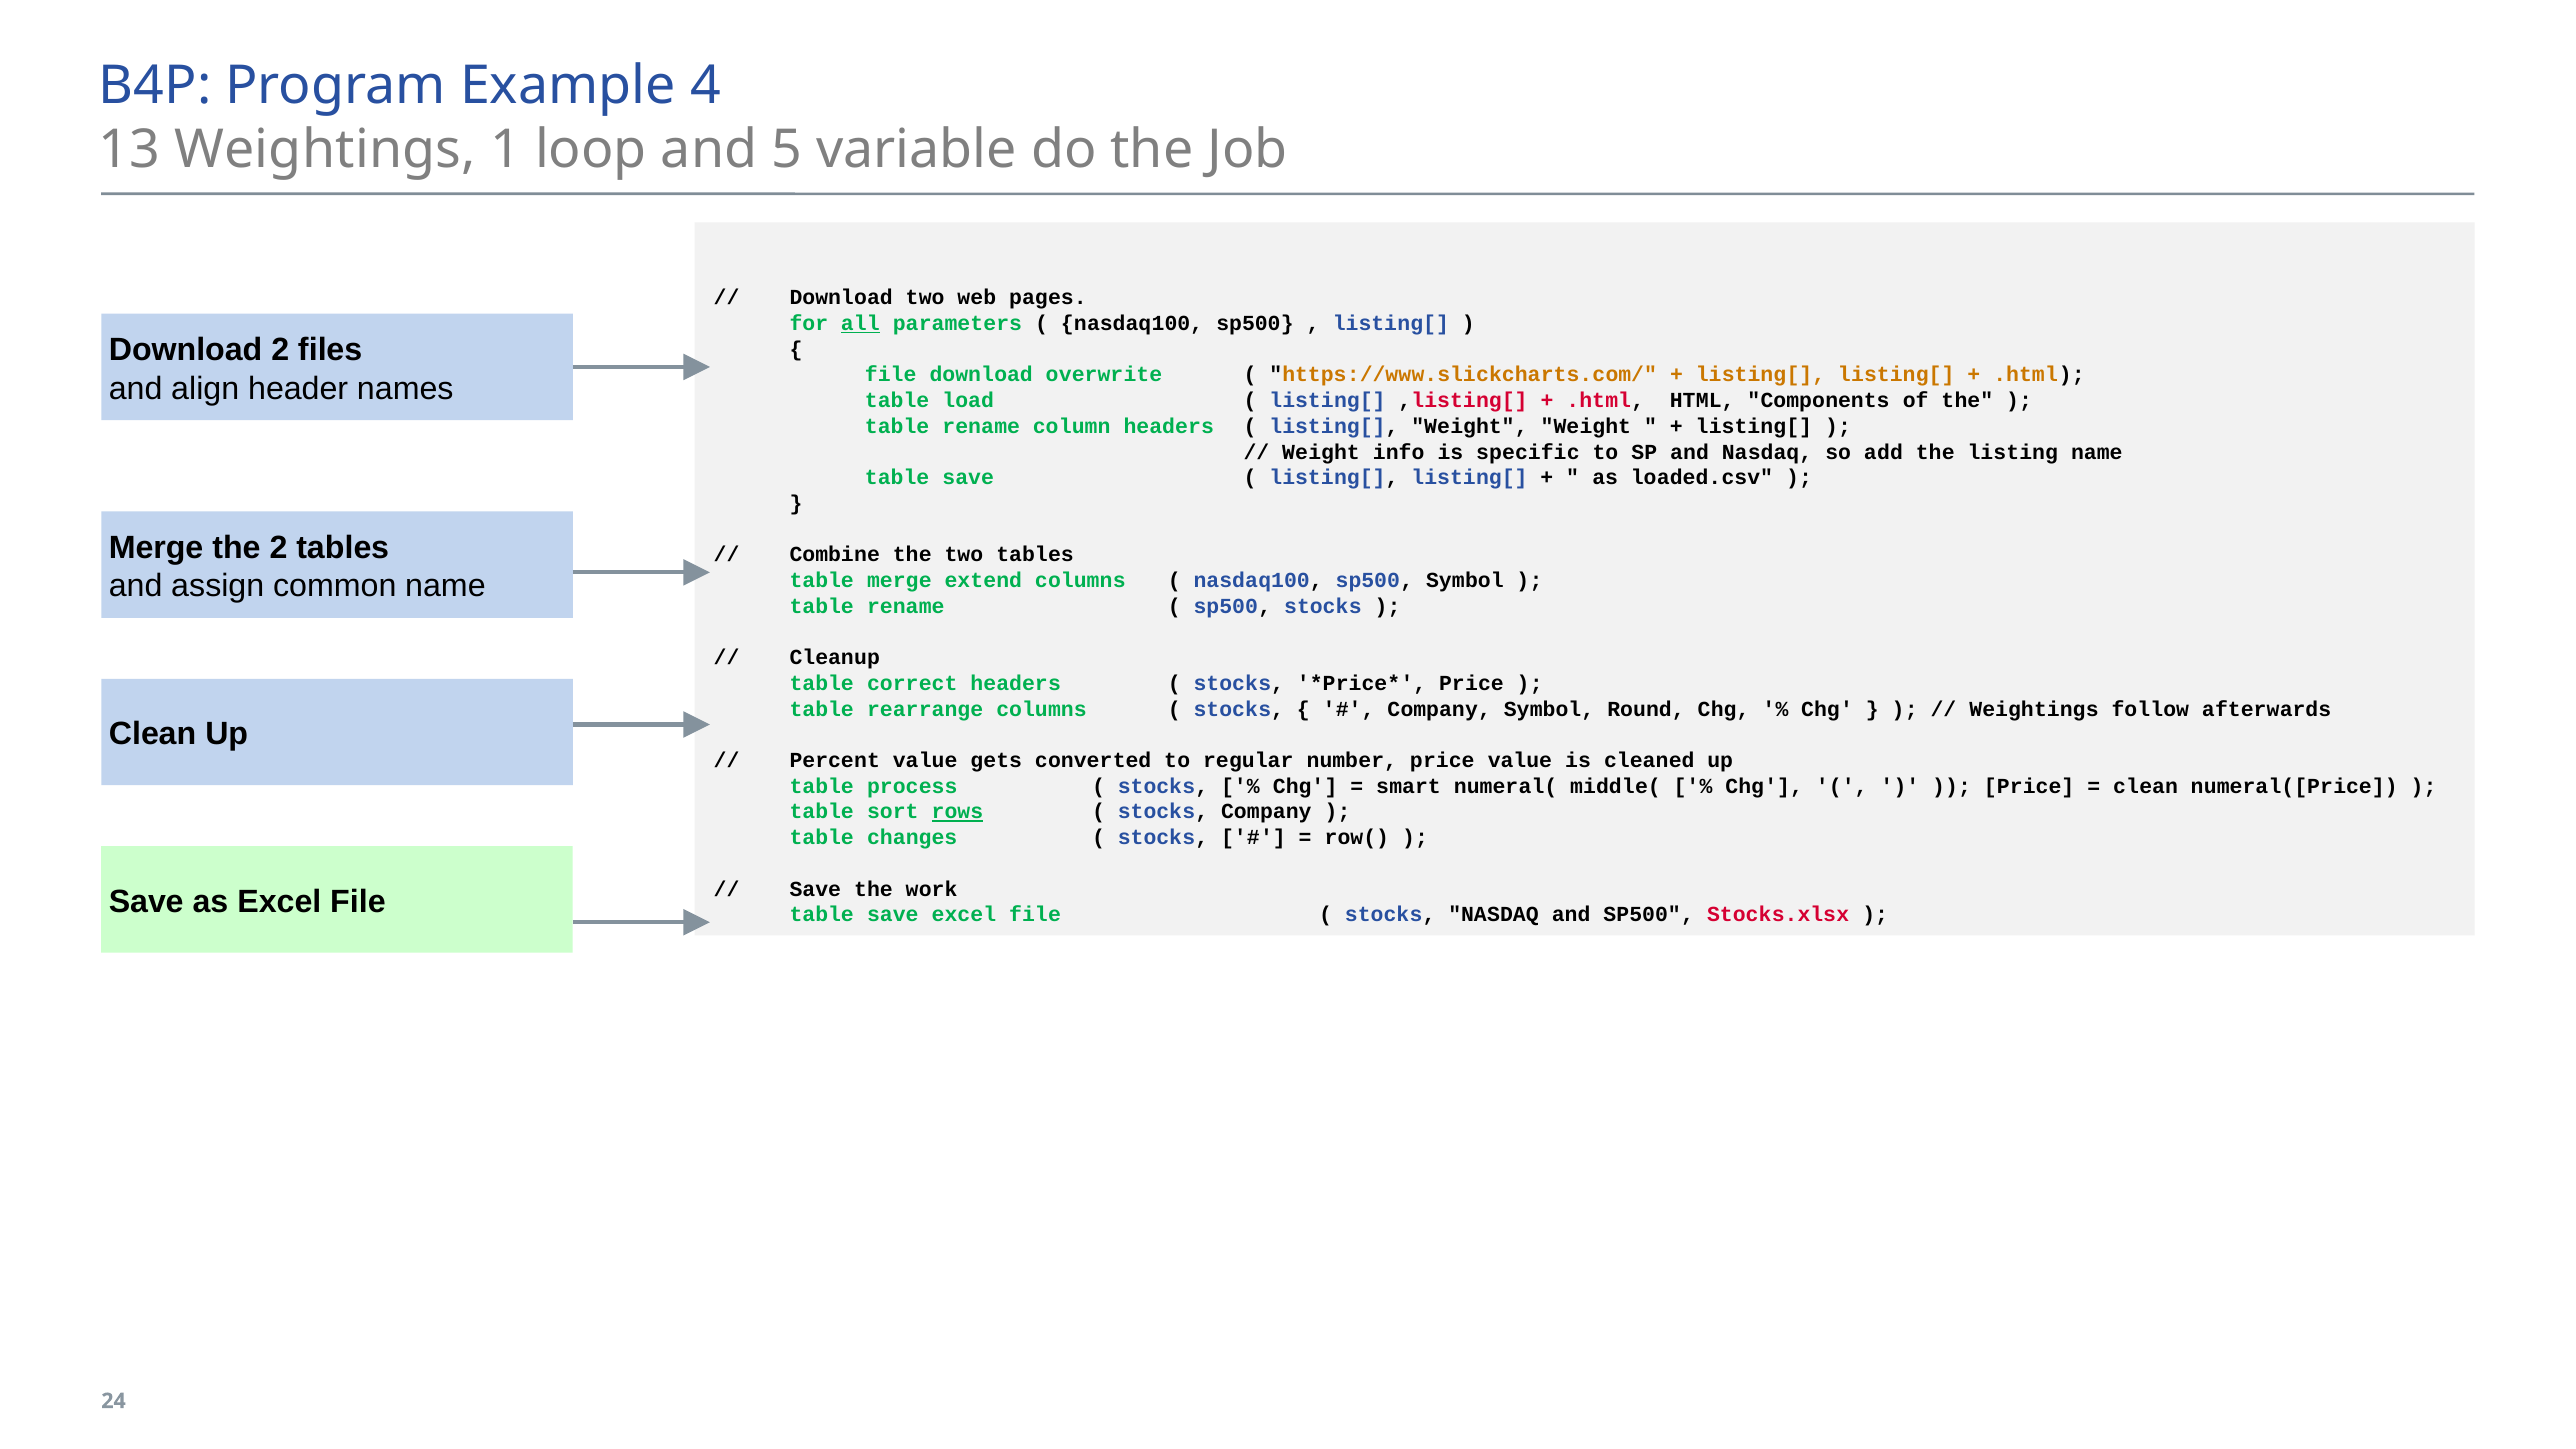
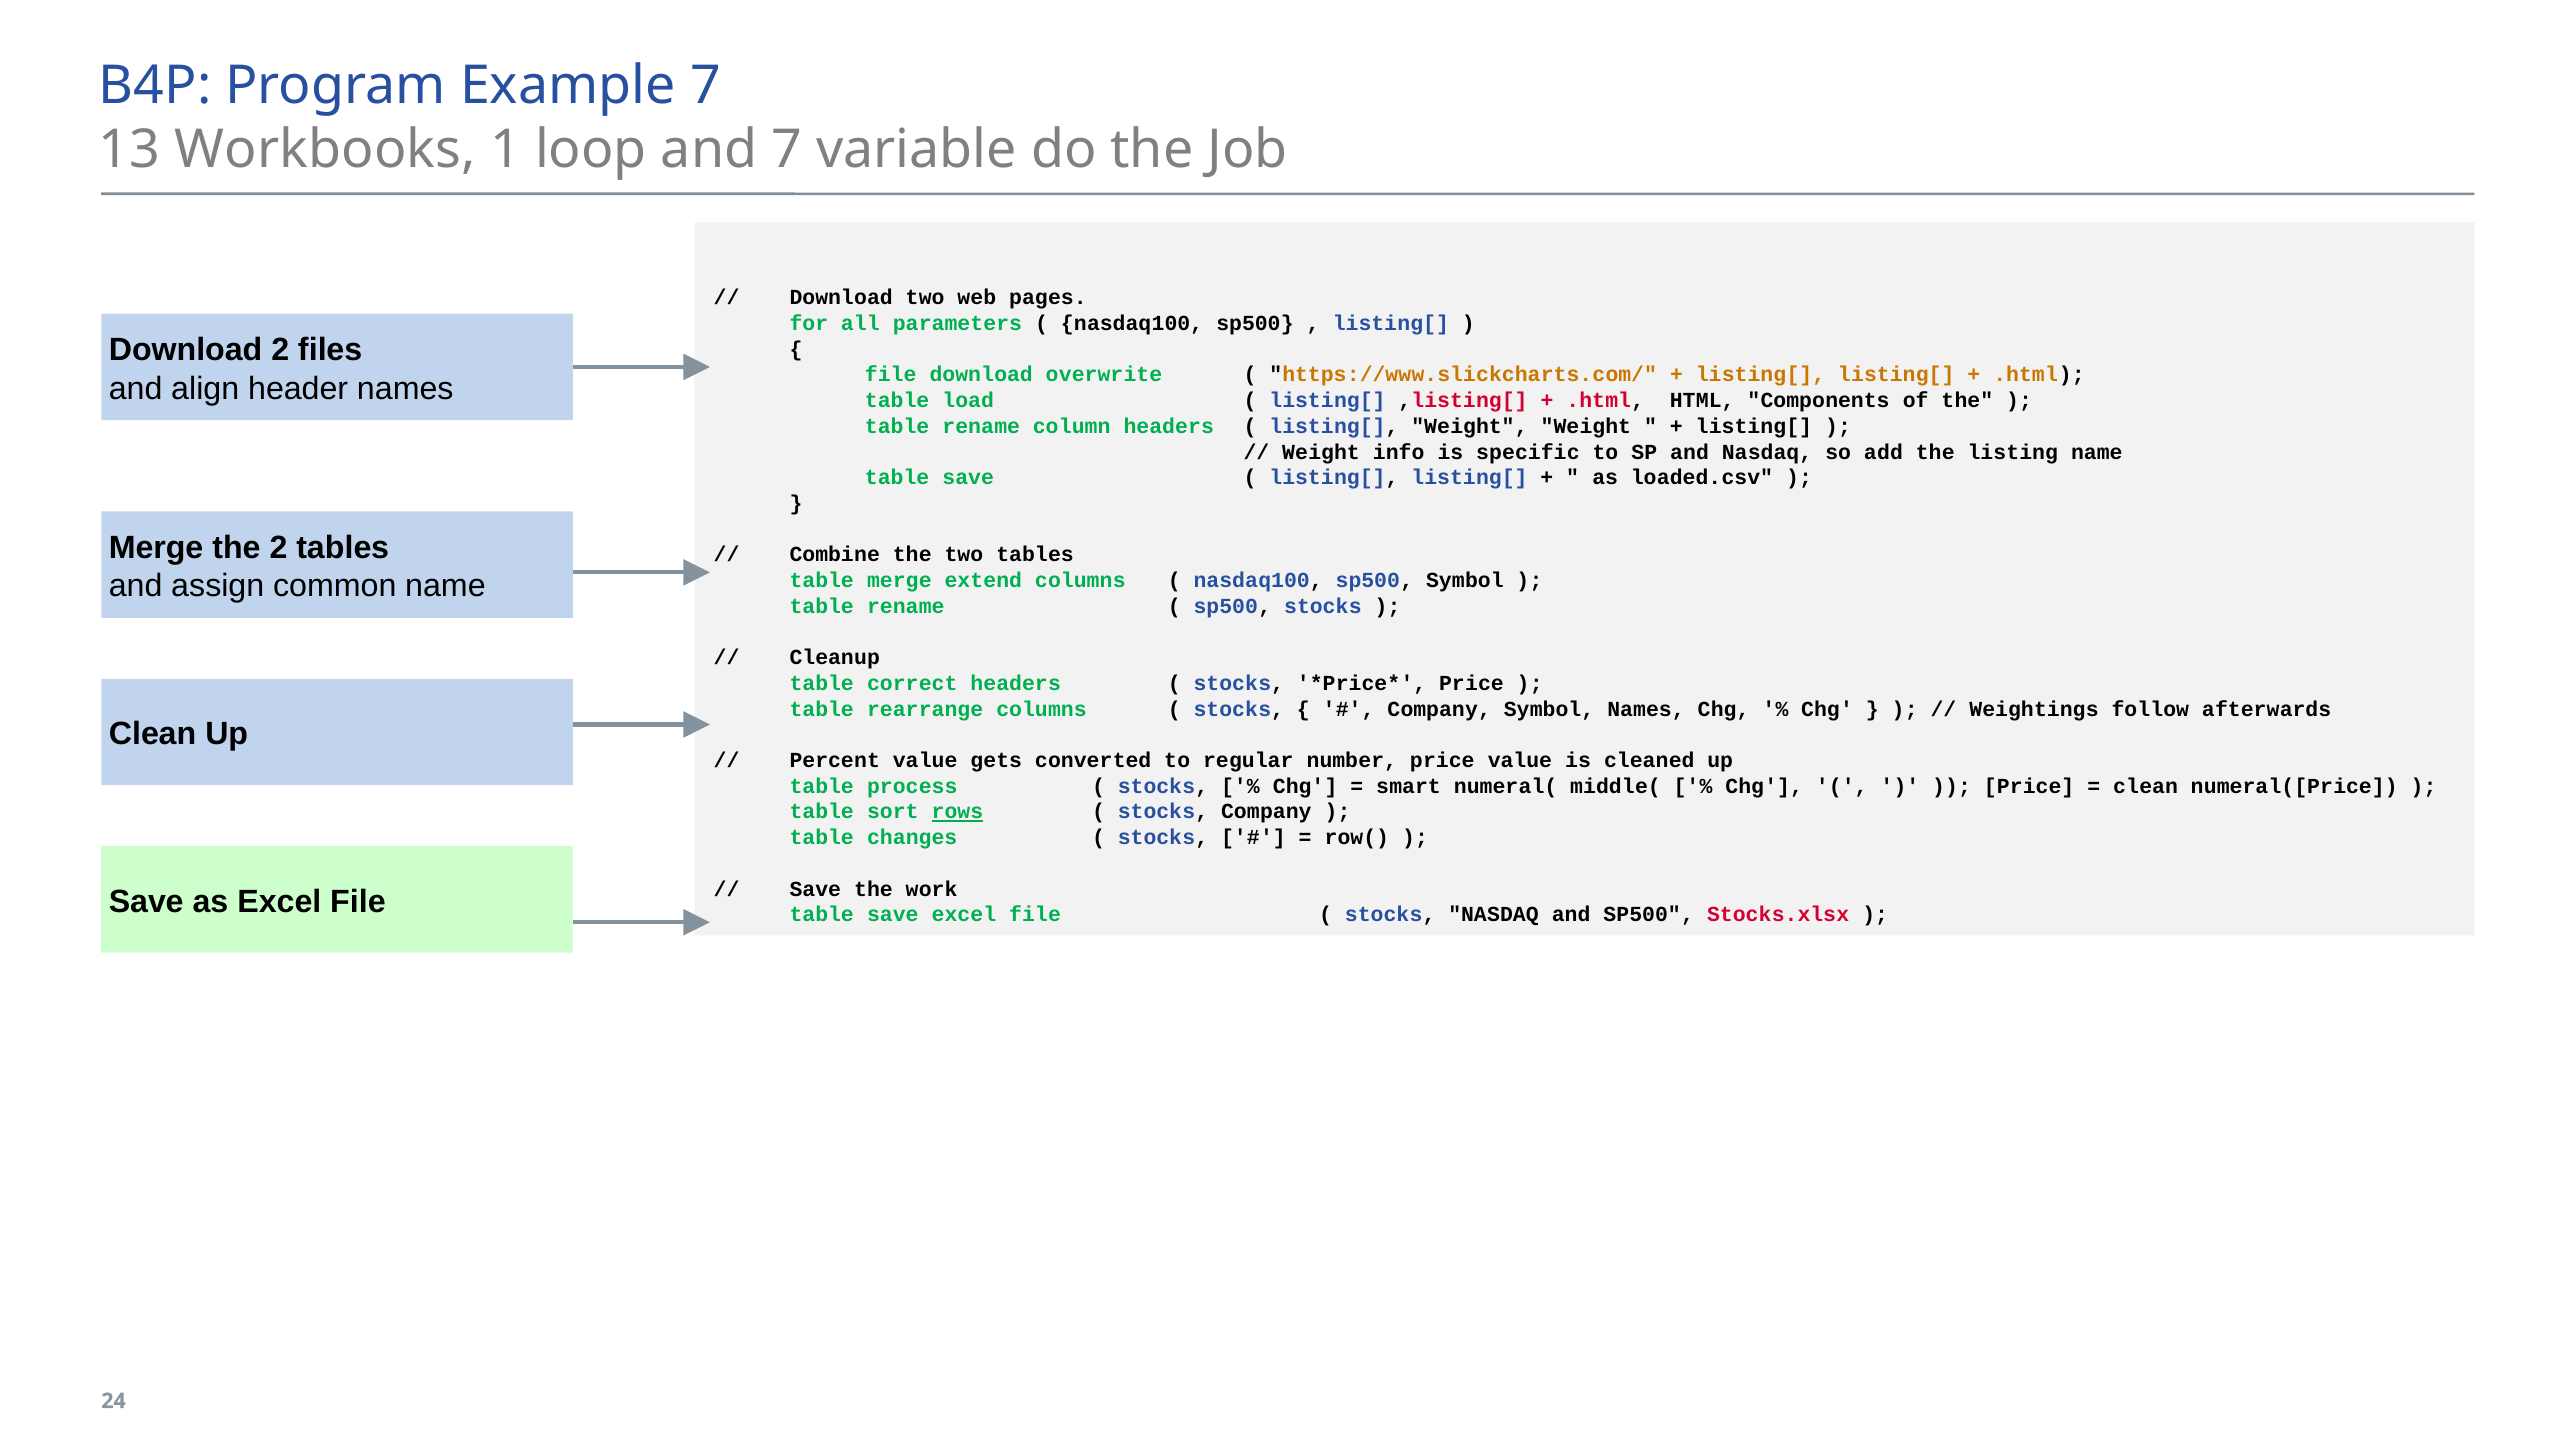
Example 4: 4 -> 7
13 Weightings: Weightings -> Workbooks
and 5: 5 -> 7
all underline: present -> none
Symbol Round: Round -> Names
